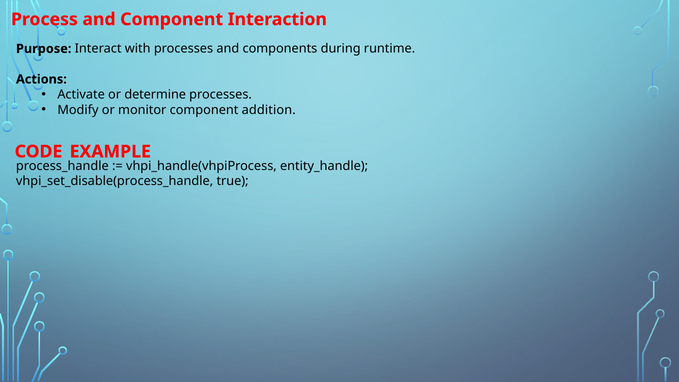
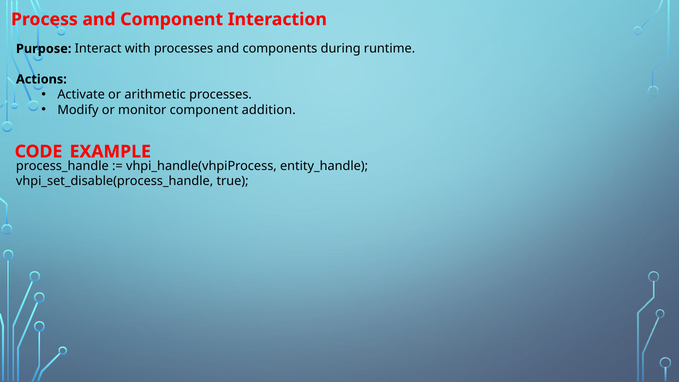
determine: determine -> arithmetic
